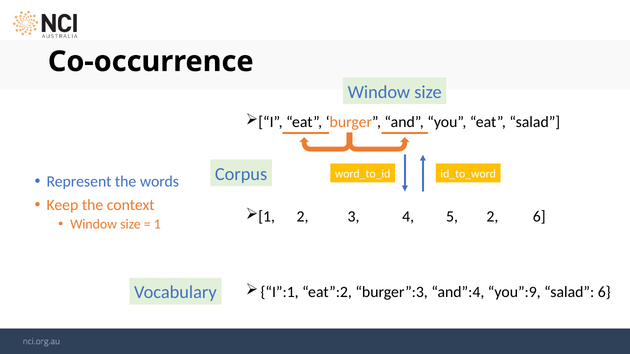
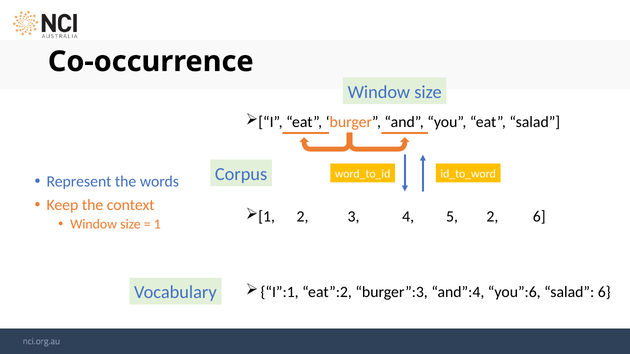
you”:9: you”:9 -> you”:6
